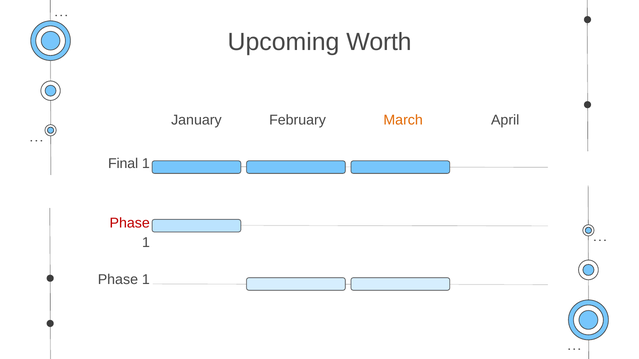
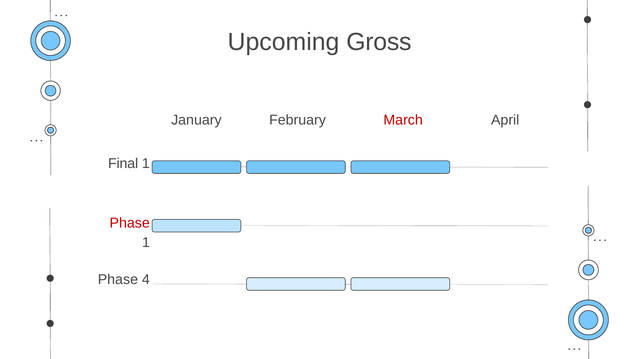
Worth: Worth -> Gross
March colour: orange -> red
1 at (146, 280): 1 -> 4
